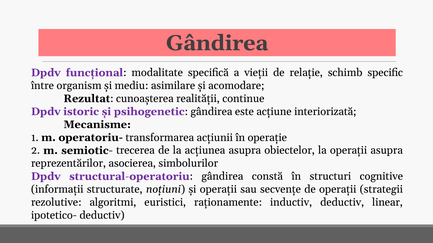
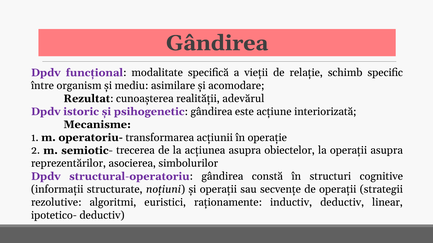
continue: continue -> adevărul
